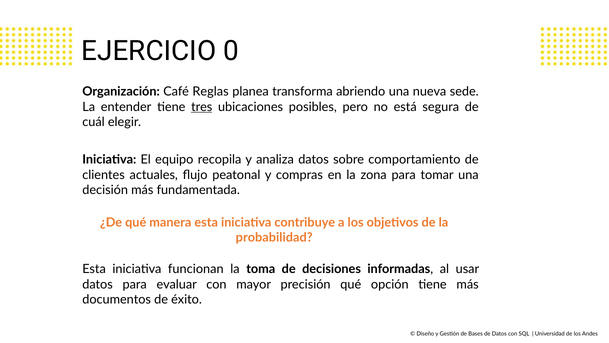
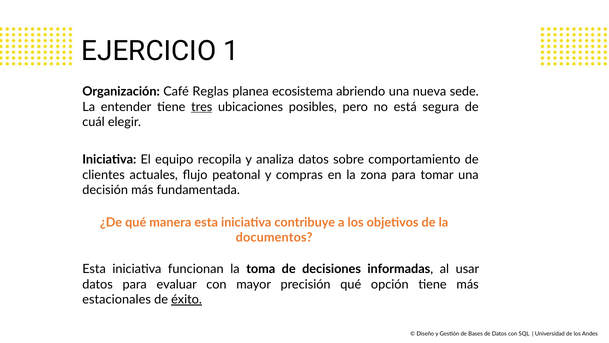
0: 0 -> 1
transforma: transforma -> ecosistema
probabilidad: probabilidad -> documentos
documentos: documentos -> estacionales
éxito underline: none -> present
